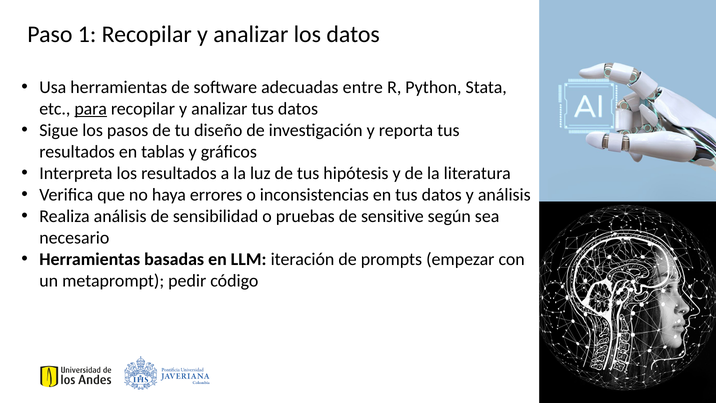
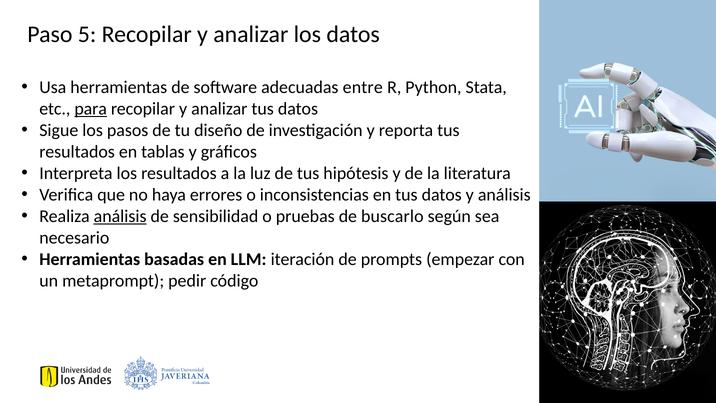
1: 1 -> 5
análisis at (120, 216) underline: none -> present
sensitive: sensitive -> buscarlo
